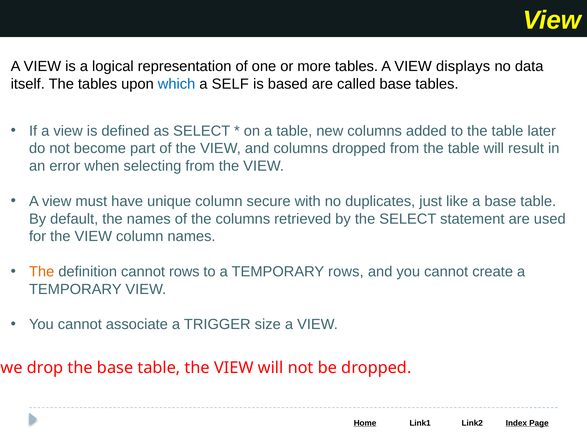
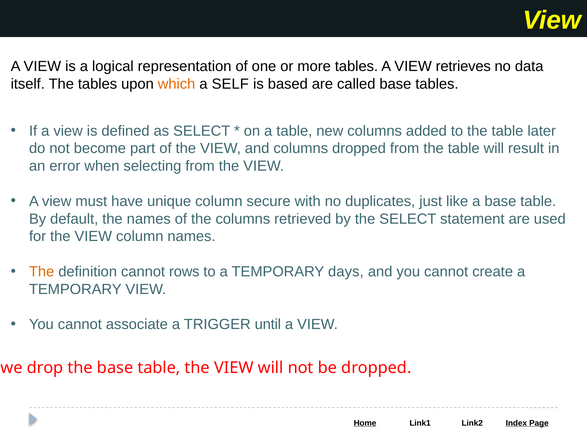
displays: displays -> retrieves
which colour: blue -> orange
TEMPORARY rows: rows -> days
size: size -> until
